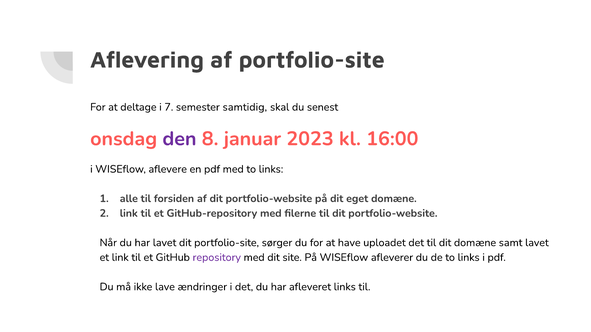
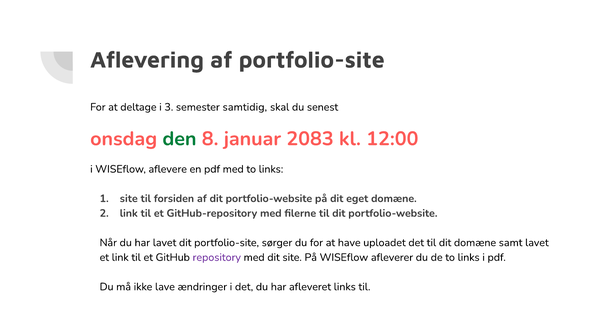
7: 7 -> 3
den colour: purple -> green
2023: 2023 -> 2083
16:00: 16:00 -> 12:00
1 alle: alle -> site
